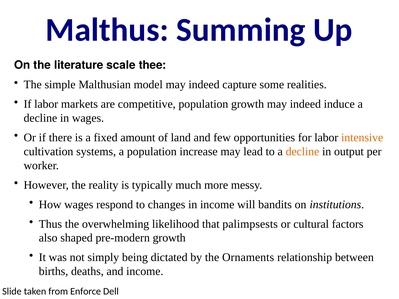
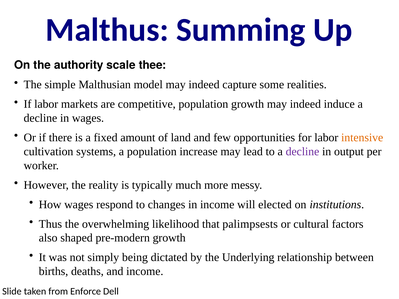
literature: literature -> authority
decline at (302, 152) colour: orange -> purple
bandits: bandits -> elected
Ornaments: Ornaments -> Underlying
